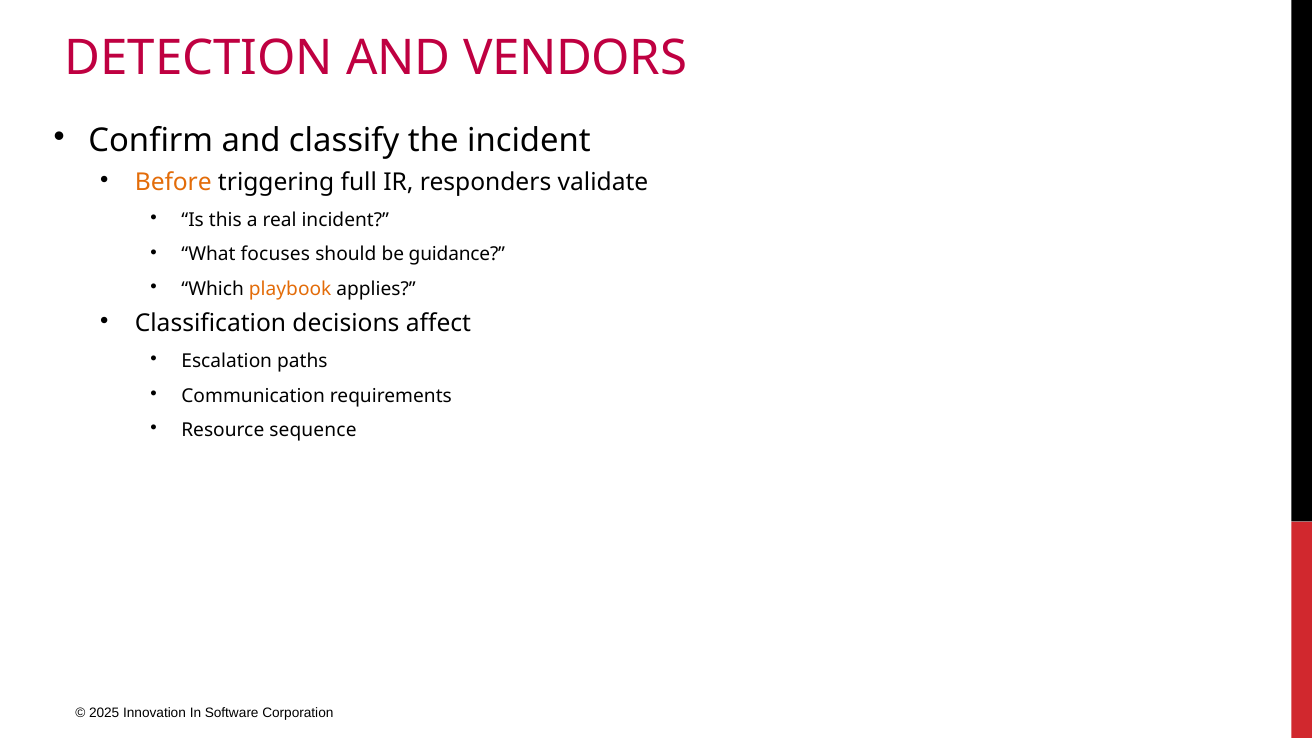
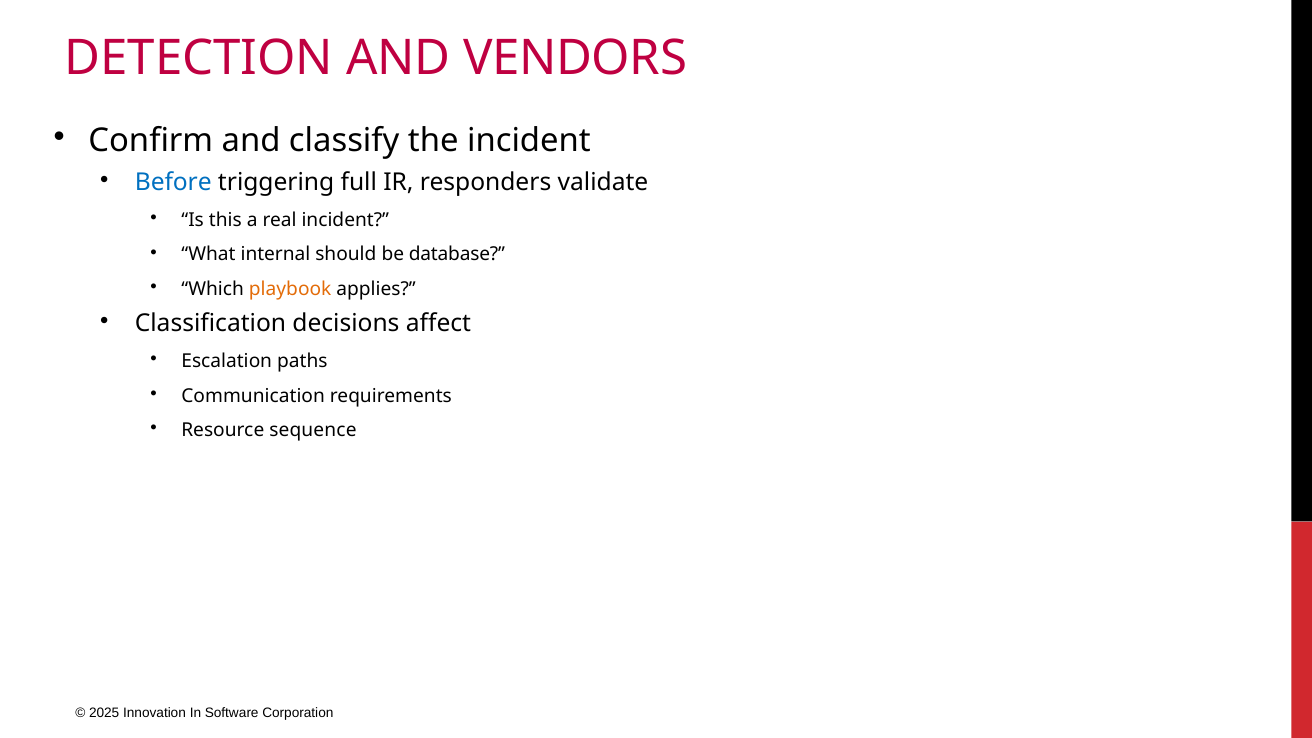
Before colour: orange -> blue
focuses: focuses -> internal
guidance: guidance -> database
